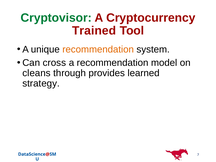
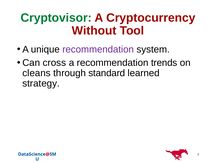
Trained: Trained -> Without
recommendation at (98, 49) colour: orange -> purple
model: model -> trends
provides: provides -> standard
